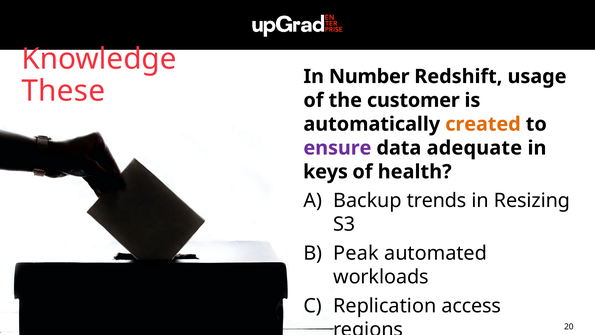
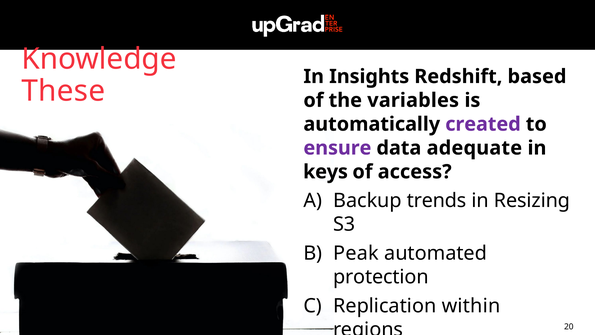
Number: Number -> Insights
usage: usage -> based
customer: customer -> variables
created colour: orange -> purple
health: health -> access
workloads: workloads -> protection
access: access -> within
